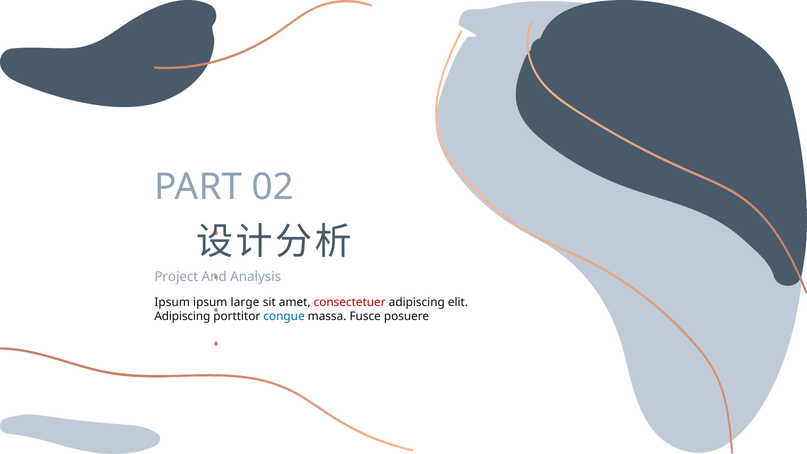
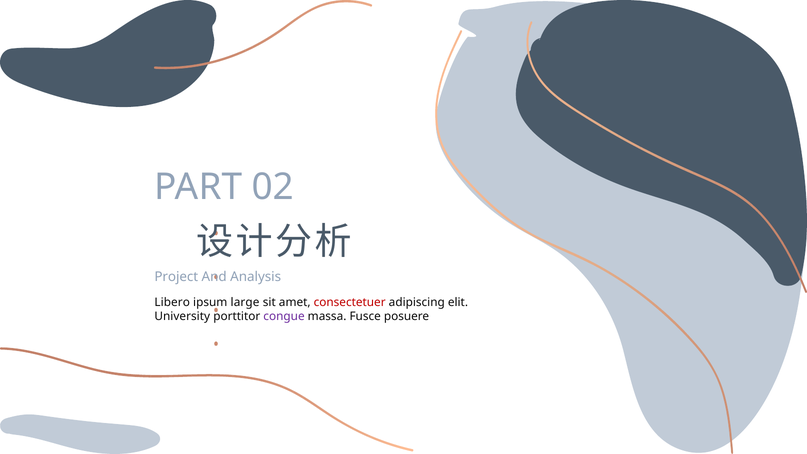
Ipsum at (172, 302): Ipsum -> Libero
Adipiscing at (182, 316): Adipiscing -> University
congue colour: blue -> purple
